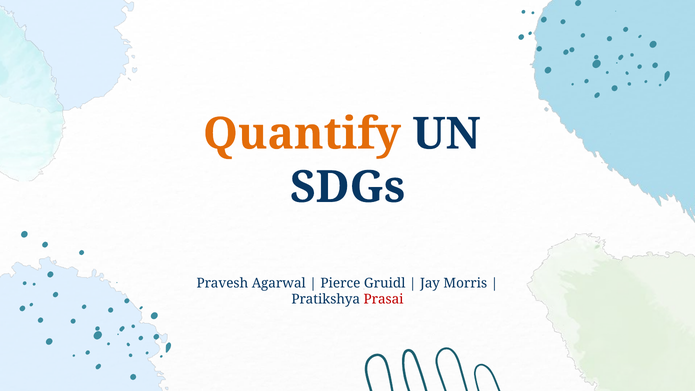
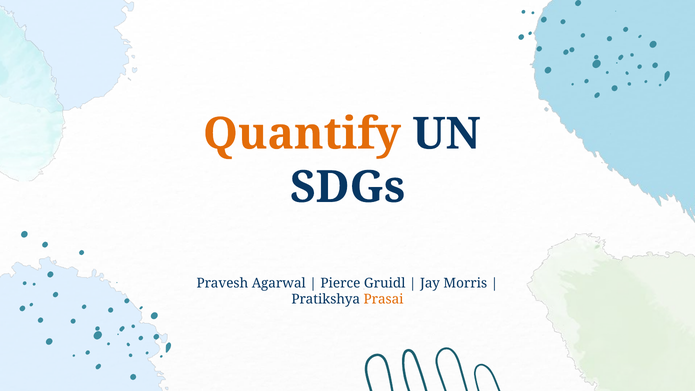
Prasai colour: red -> orange
